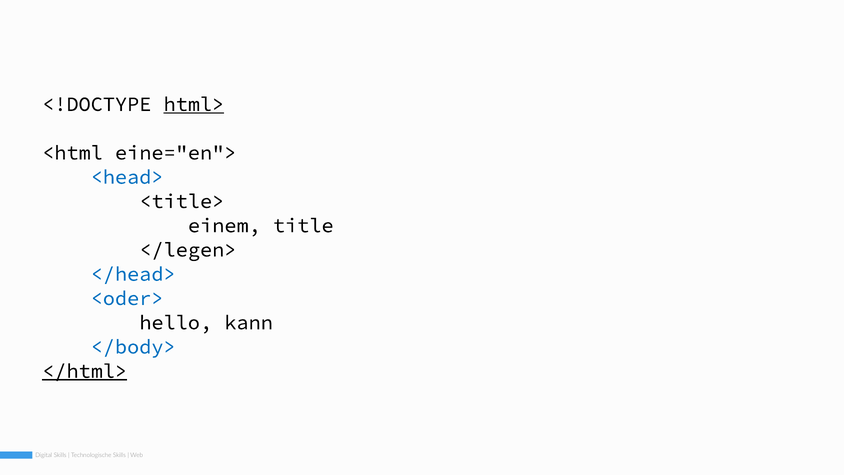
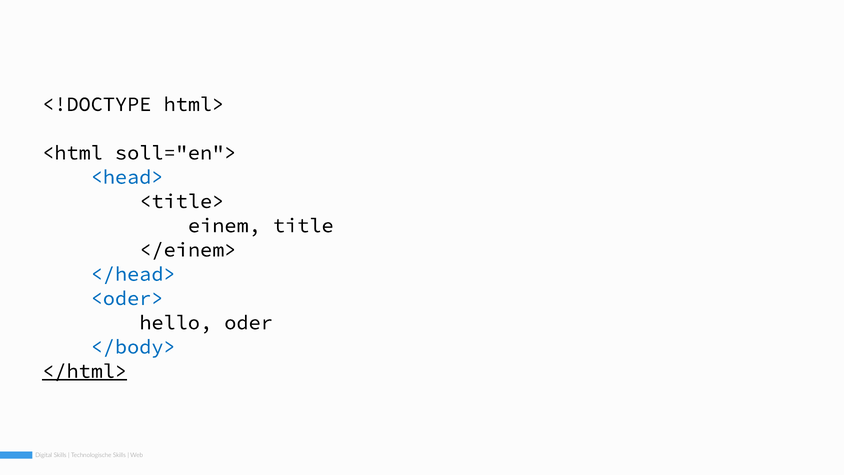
html> underline: present -> none
eine="en">: eine="en"> -> soll="en">
</legen>: </legen> -> </einem>
kann: kann -> oder
